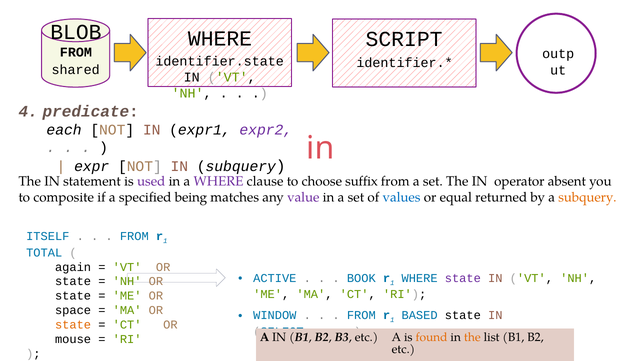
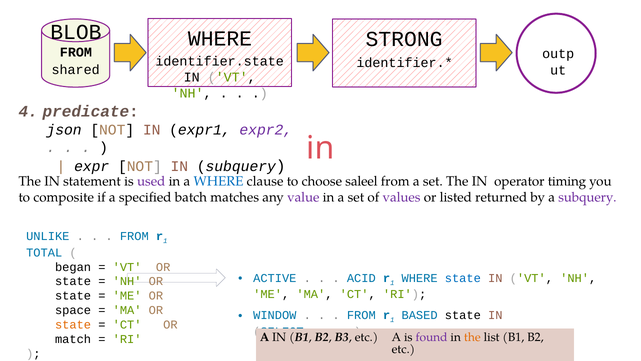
SCRIPT: SCRIPT -> STRONG
each: each -> json
WHERE at (219, 181) colour: purple -> blue
suffix: suffix -> saleel
absent: absent -> timing
being: being -> batch
values colour: blue -> purple
equal: equal -> listed
subquery at (587, 197) colour: orange -> purple
ITSELF: ITSELF -> UNLIKE
again: again -> began
BOOK: BOOK -> ACID
state at (463, 278) colour: purple -> blue
found colour: orange -> purple
mouse: mouse -> match
